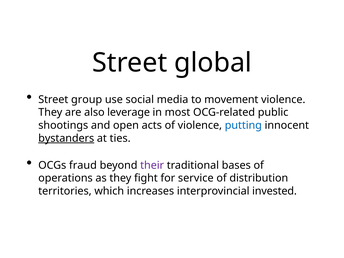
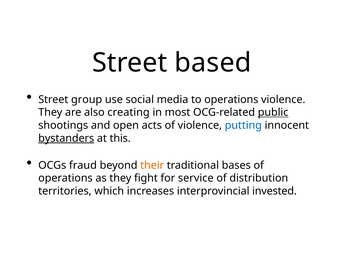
global: global -> based
to movement: movement -> operations
leverage: leverage -> creating
public underline: none -> present
ties: ties -> this
their colour: purple -> orange
